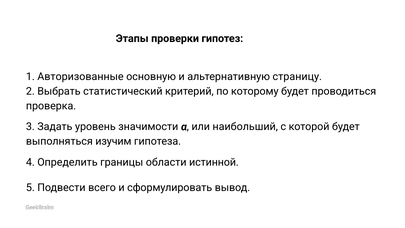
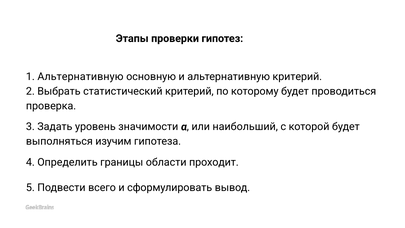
1 Авторизованные: Авторизованные -> Альтернативную
альтернативную страницу: страницу -> критерий
истинной: истинной -> проходит
